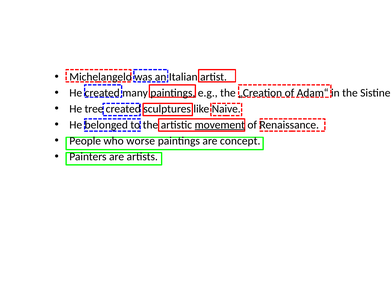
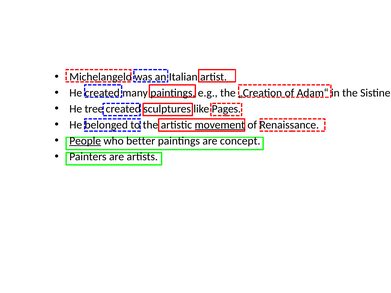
Naive: Naive -> Pages
People underline: none -> present
worse: worse -> better
